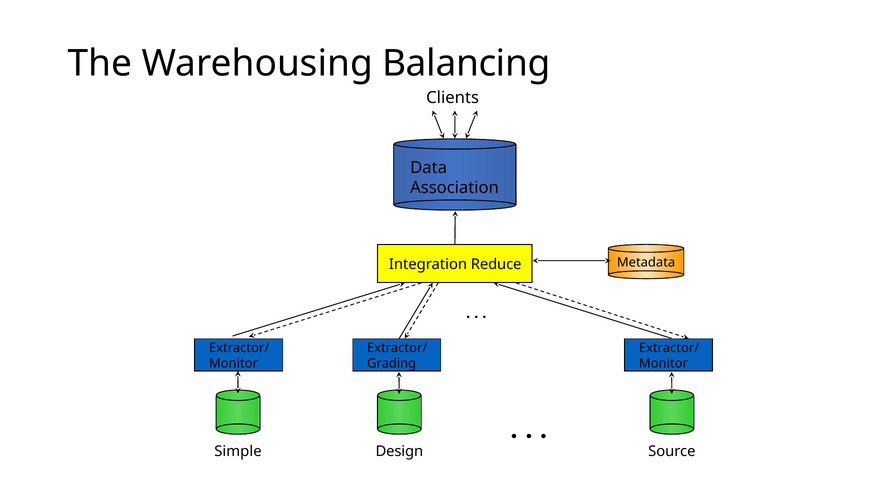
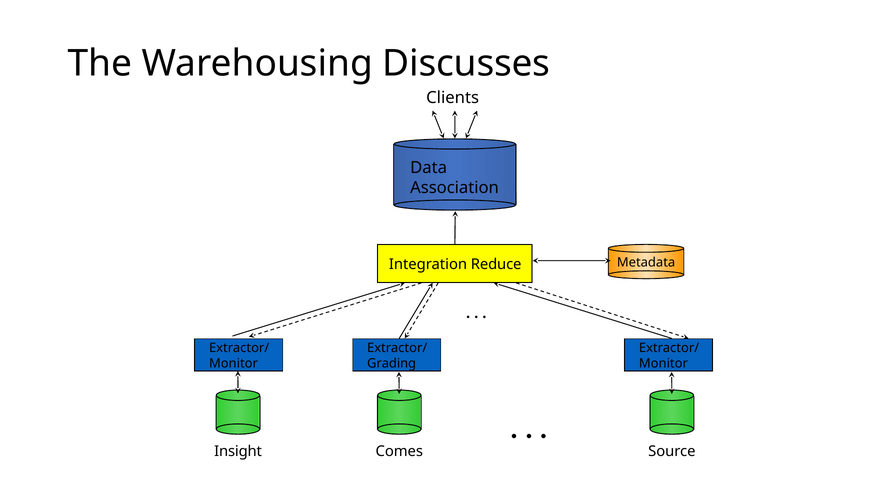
Balancing: Balancing -> Discusses
Simple: Simple -> Insight
Design: Design -> Comes
